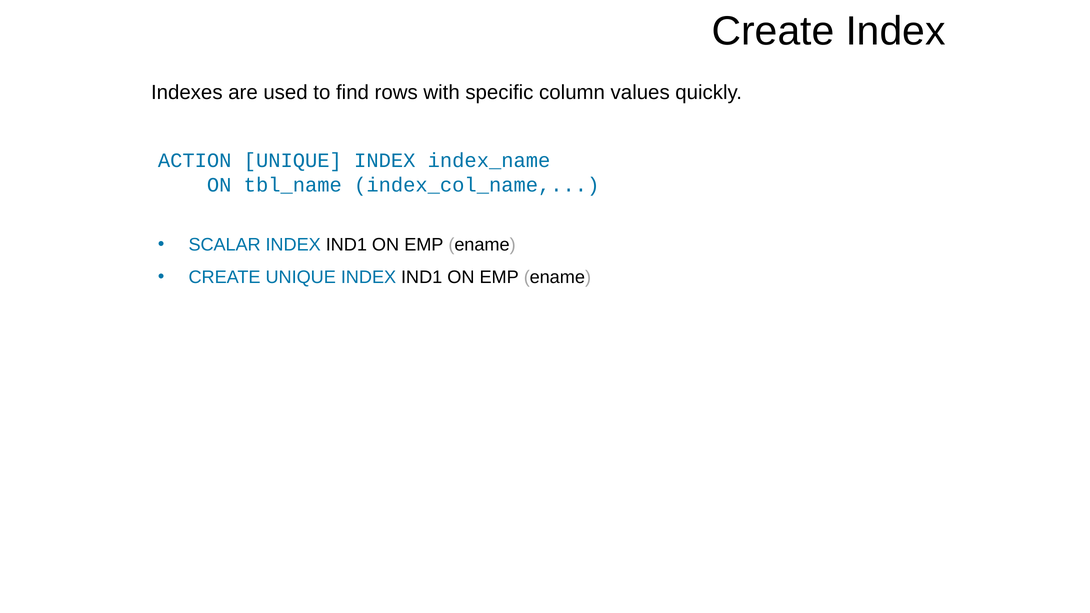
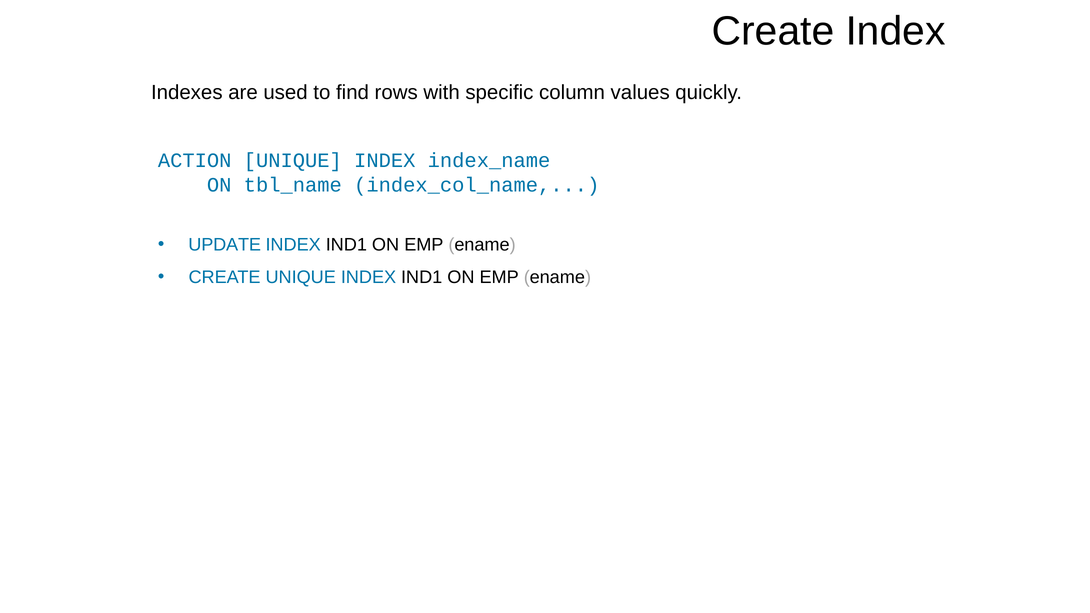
SCALAR: SCALAR -> UPDATE
